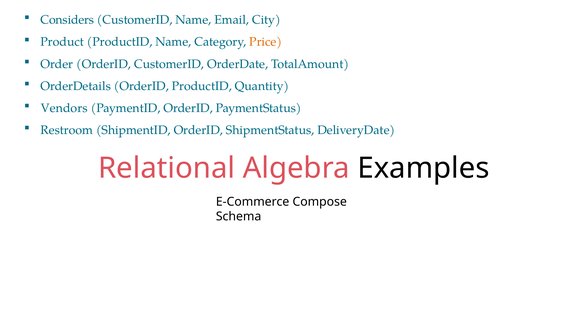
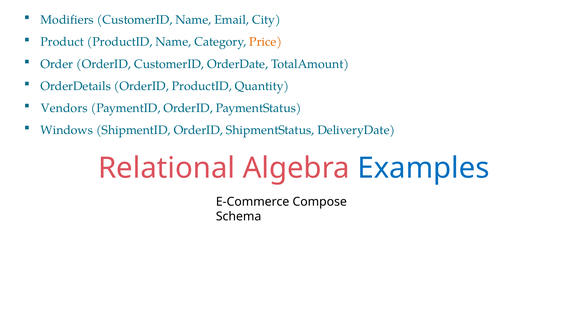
Considers: Considers -> Modifiers
Restroom: Restroom -> Windows
Examples colour: black -> blue
